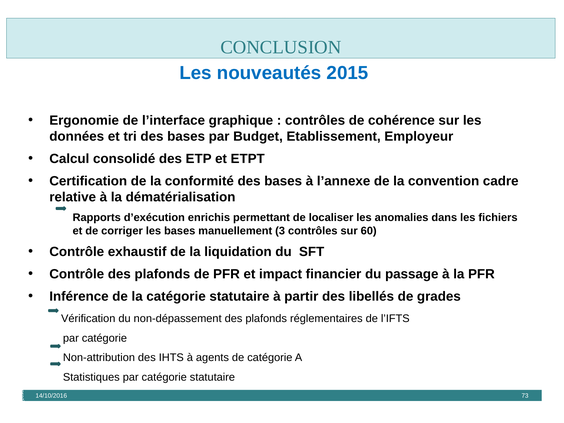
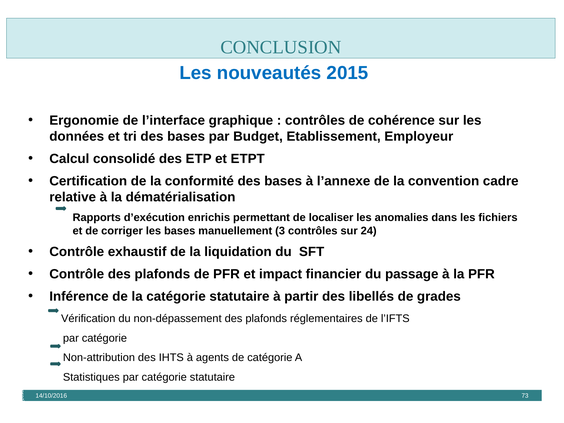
60: 60 -> 24
